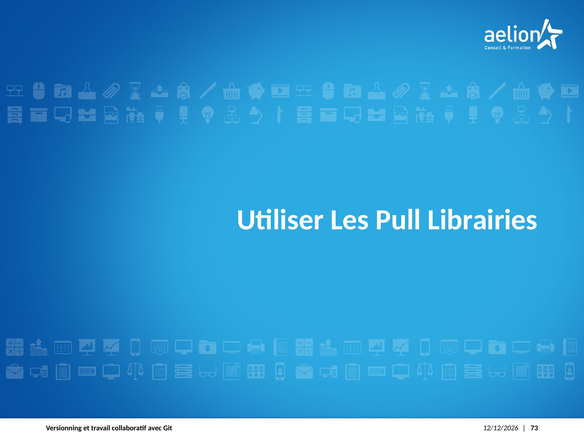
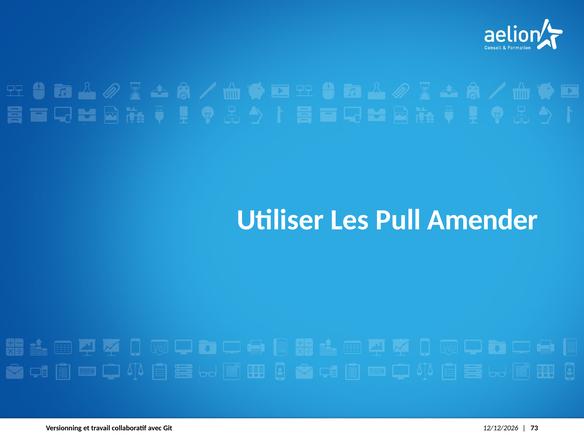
Librairies: Librairies -> Amender
